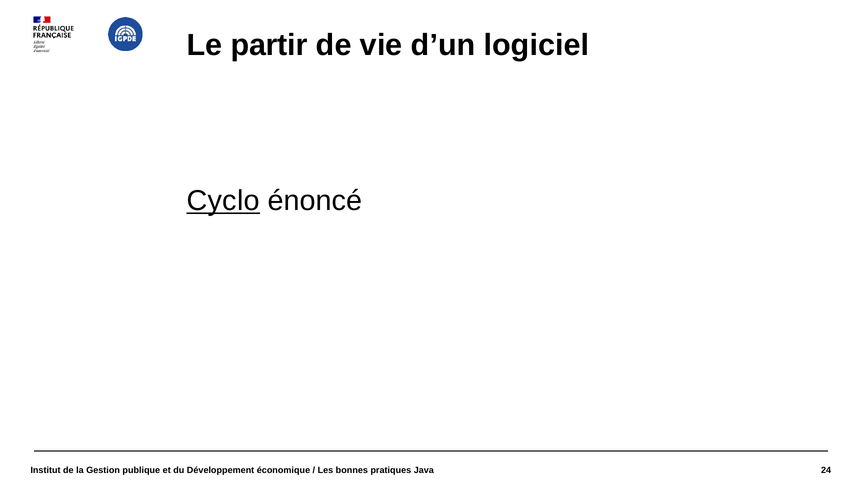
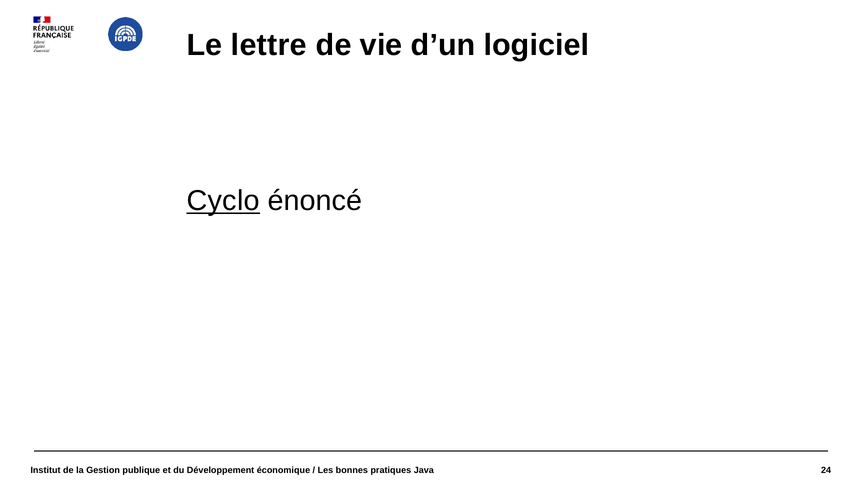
partir: partir -> lettre
